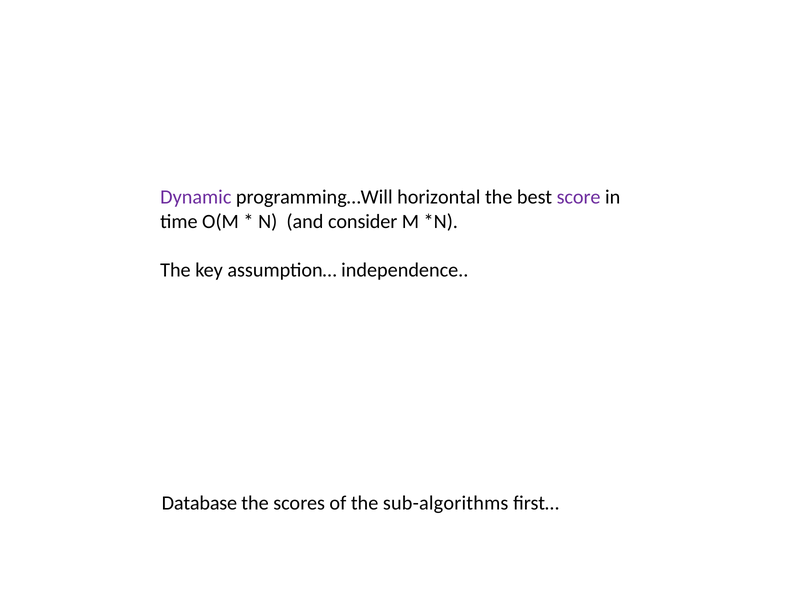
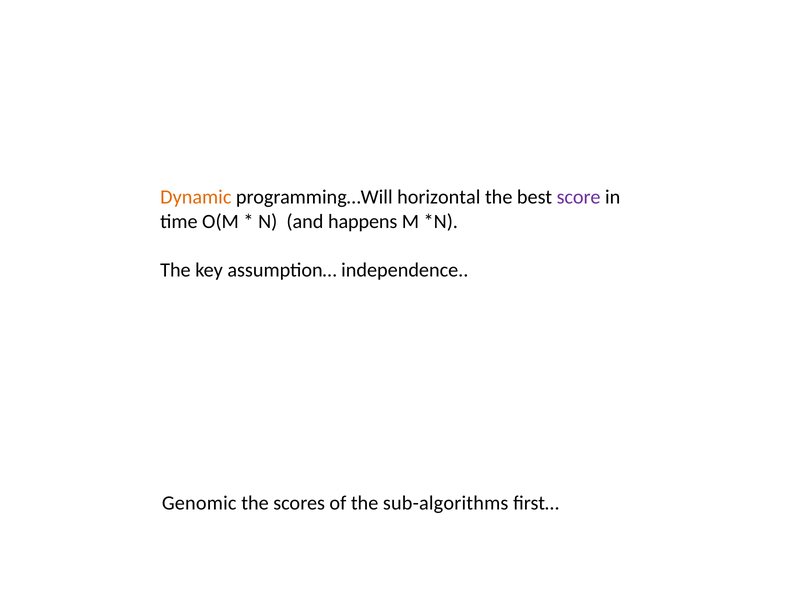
Dynamic colour: purple -> orange
consider: consider -> happens
Database: Database -> Genomic
